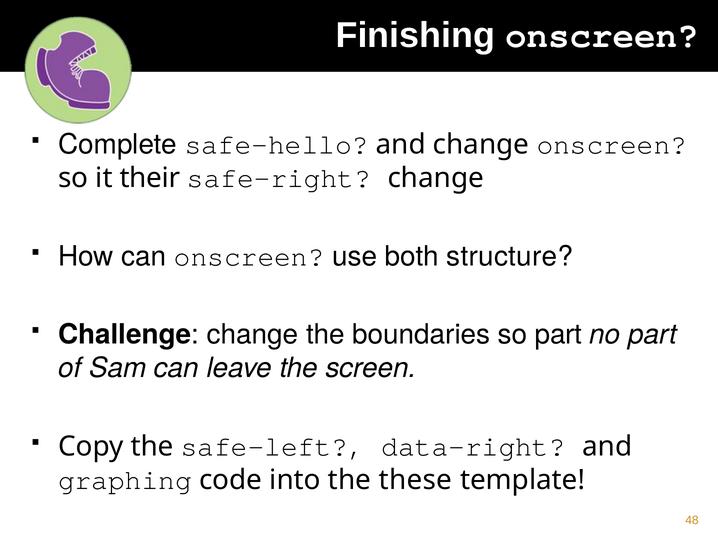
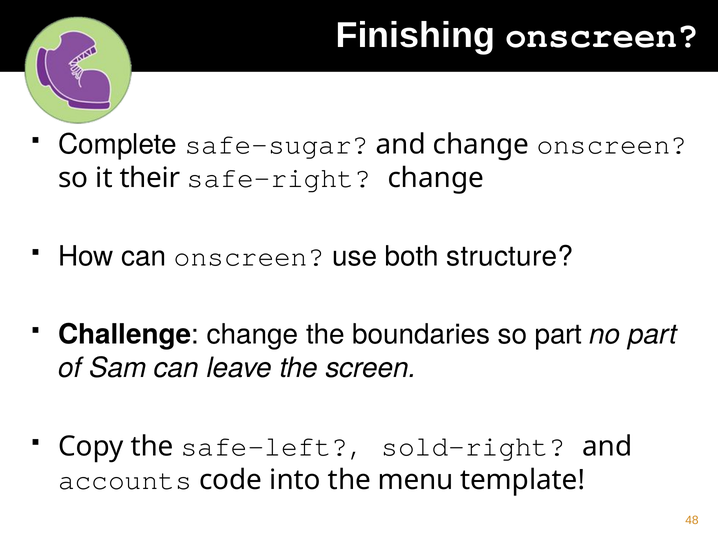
safe-hello: safe-hello -> safe-sugar
data-right: data-right -> sold-right
graphing: graphing -> accounts
these: these -> menu
